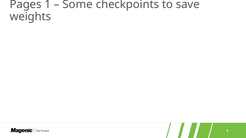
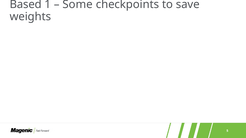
Pages: Pages -> Based
